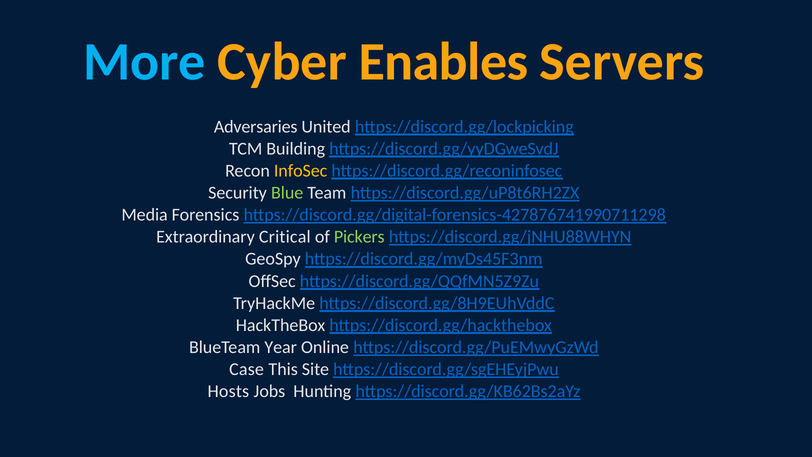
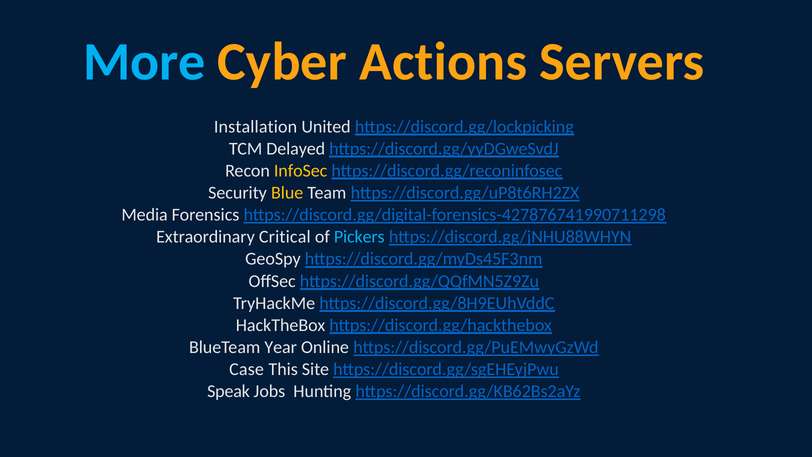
Enables: Enables -> Actions
Adversaries: Adversaries -> Installation
Building: Building -> Delayed
Blue colour: light green -> yellow
Pickers colour: light green -> light blue
Hosts: Hosts -> Speak
